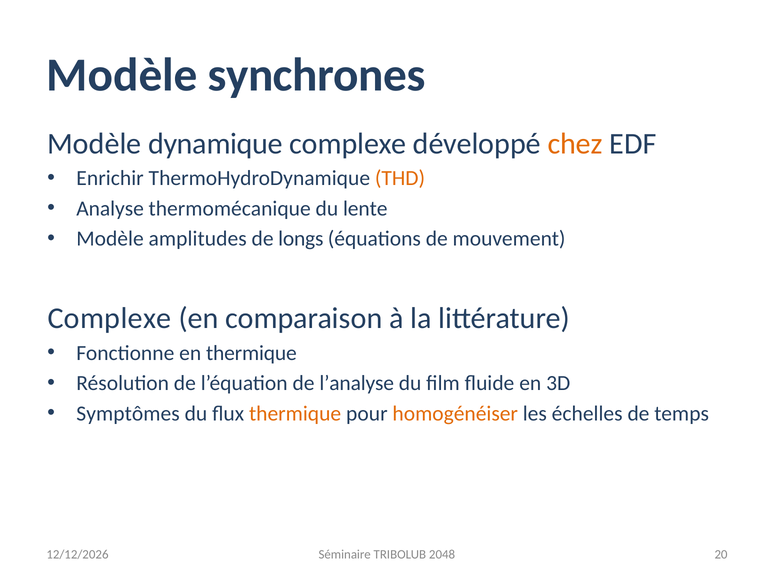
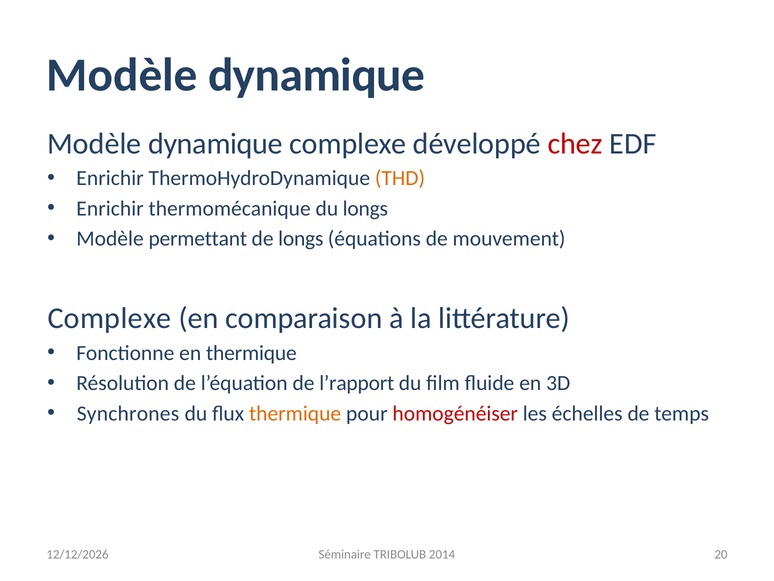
synchrones at (317, 75): synchrones -> dynamique
chez colour: orange -> red
Analyse at (110, 208): Analyse -> Enrichir
du lente: lente -> longs
amplitudes: amplitudes -> permettant
l’analyse: l’analyse -> l’rapport
Symptômes: Symptômes -> Synchrones
homogénéiser colour: orange -> red
2048: 2048 -> 2014
